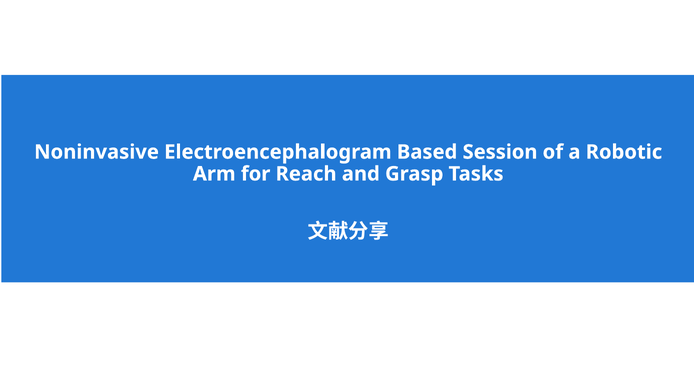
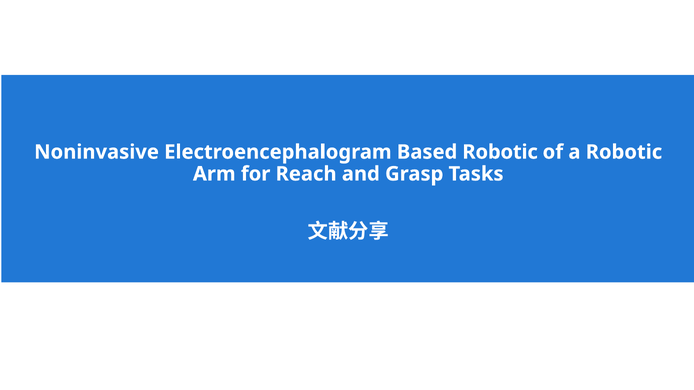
Based Session: Session -> Robotic
